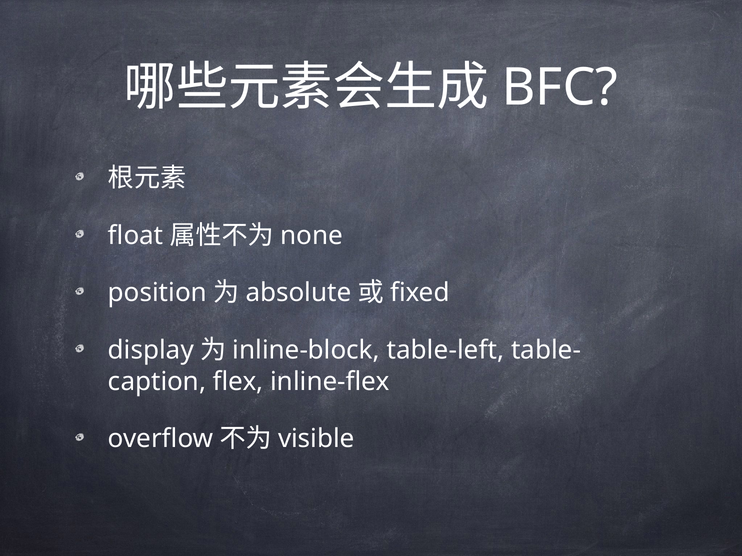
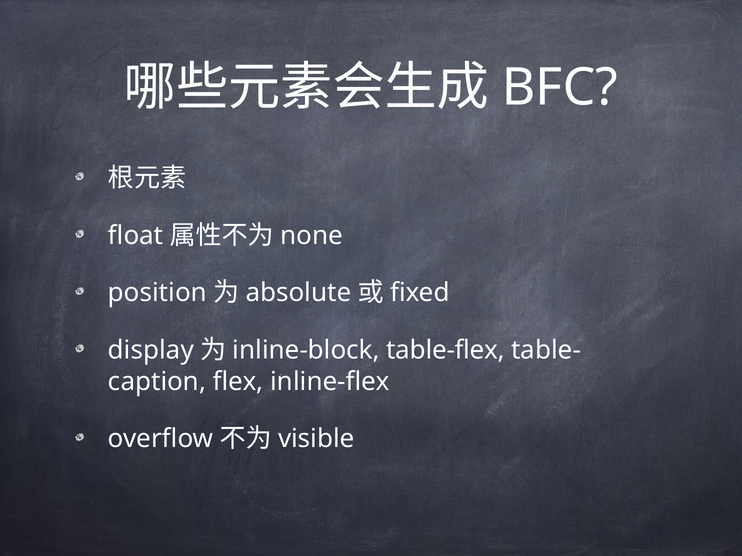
table-left: table-left -> table-flex
